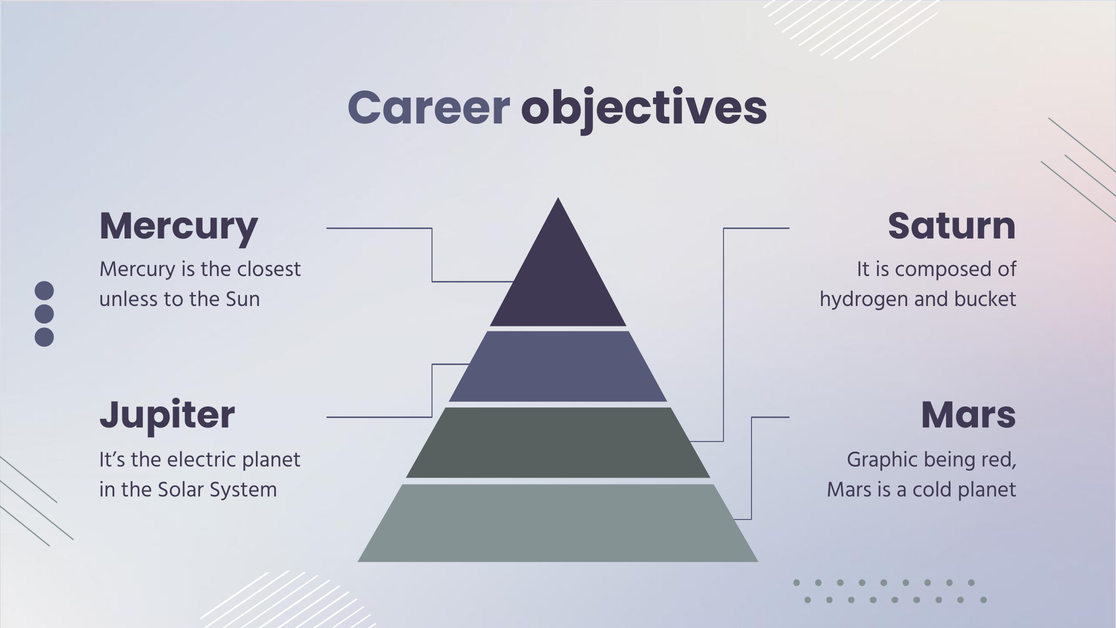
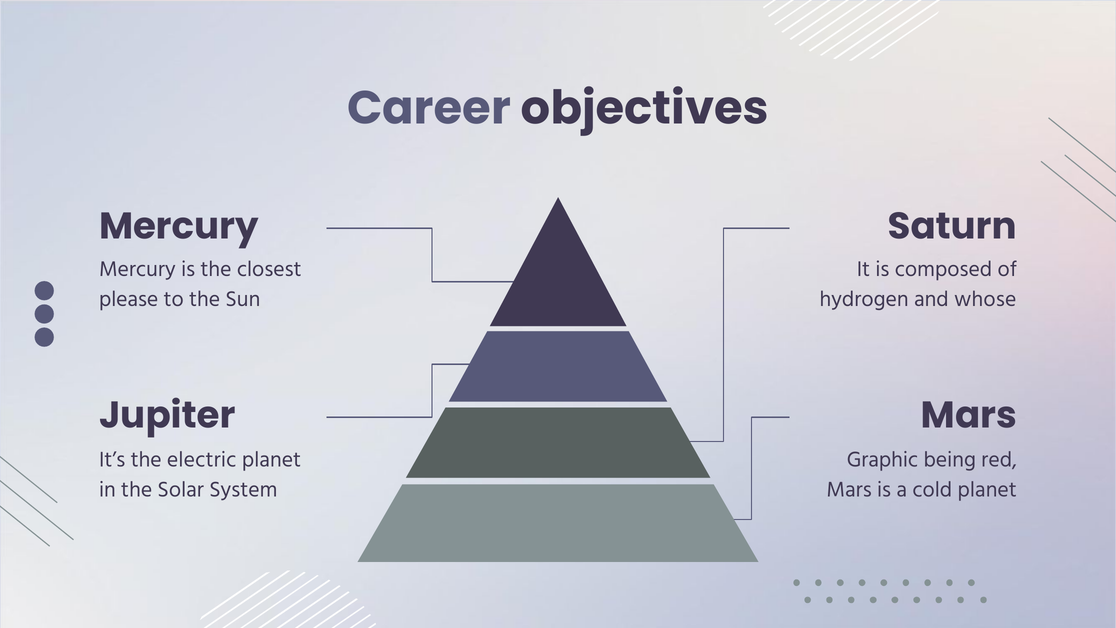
unless: unless -> please
bucket: bucket -> whose
